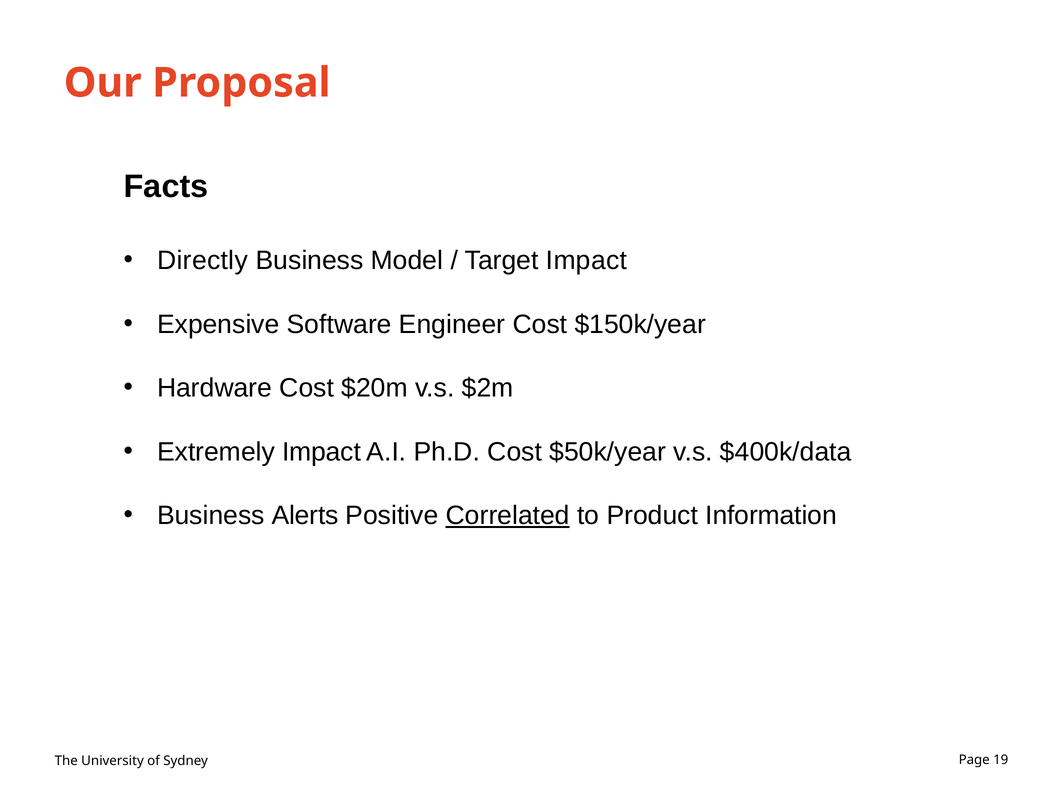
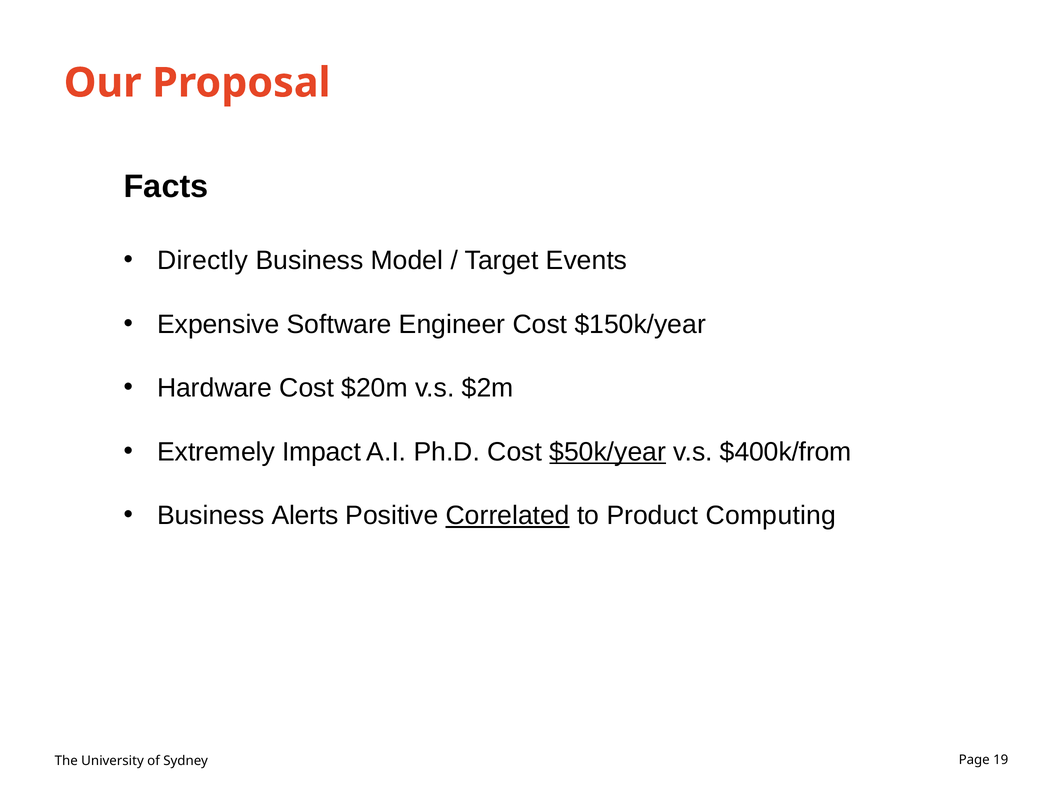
Target Impact: Impact -> Events
$50k/year underline: none -> present
$400k/data: $400k/data -> $400k/from
Information: Information -> Computing
